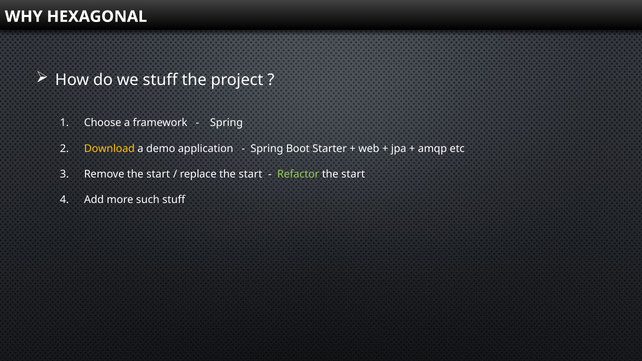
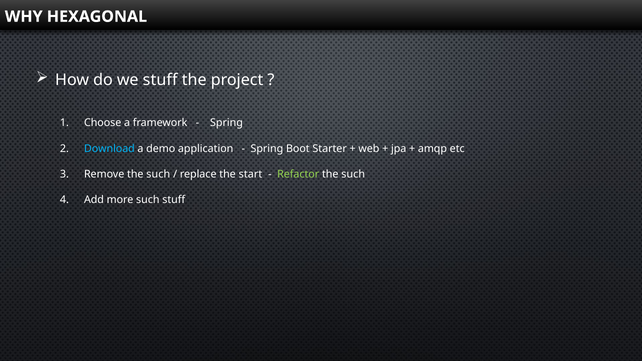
Download colour: yellow -> light blue
Remove the start: start -> such
start at (353, 174): start -> such
